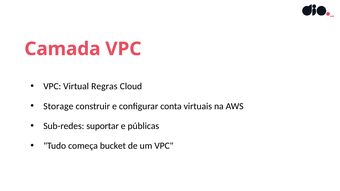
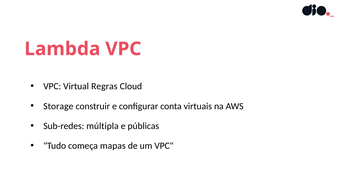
Camada: Camada -> Lambda
suportar: suportar -> múltipla
bucket: bucket -> mapas
